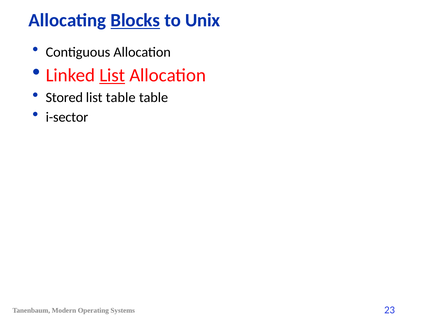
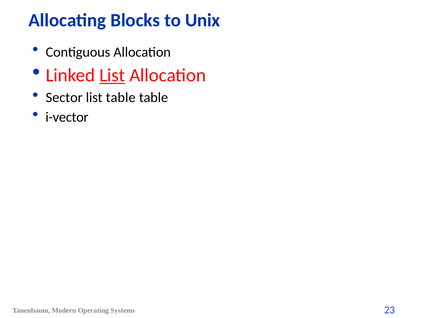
Blocks underline: present -> none
Stored: Stored -> Sector
i-sector: i-sector -> i-vector
